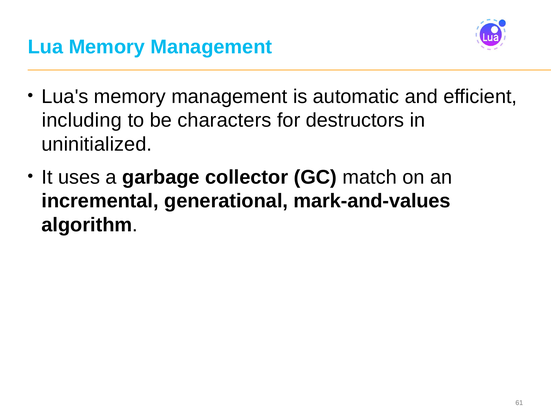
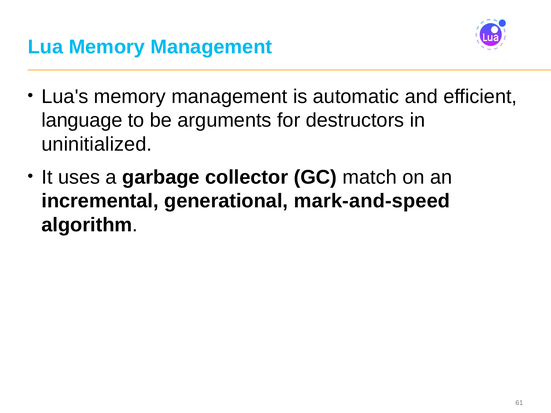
including: including -> language
characters: characters -> arguments
mark-and-values: mark-and-values -> mark-and-speed
